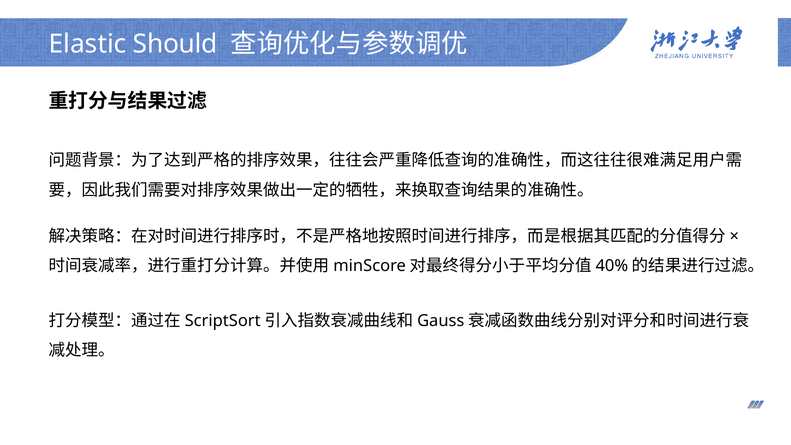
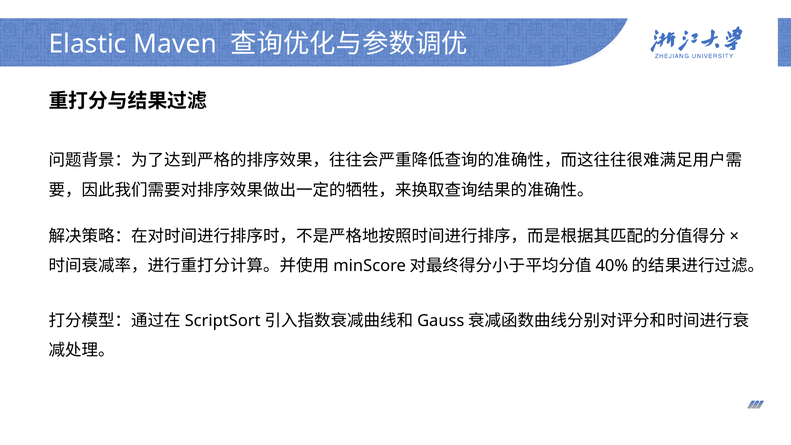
Should: Should -> Maven
